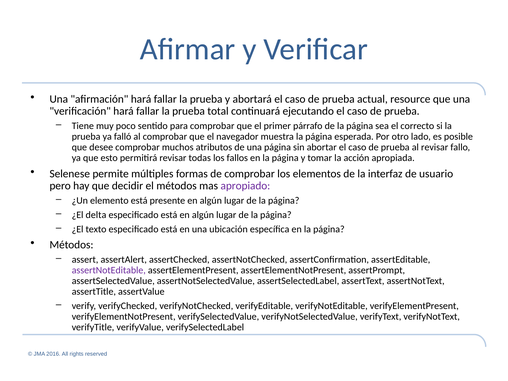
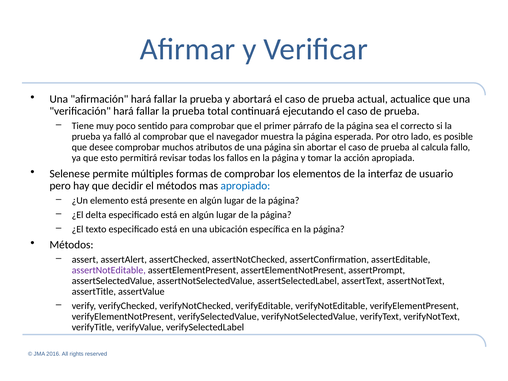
resource: resource -> actualice
al revisar: revisar -> calcula
apropiado colour: purple -> blue
